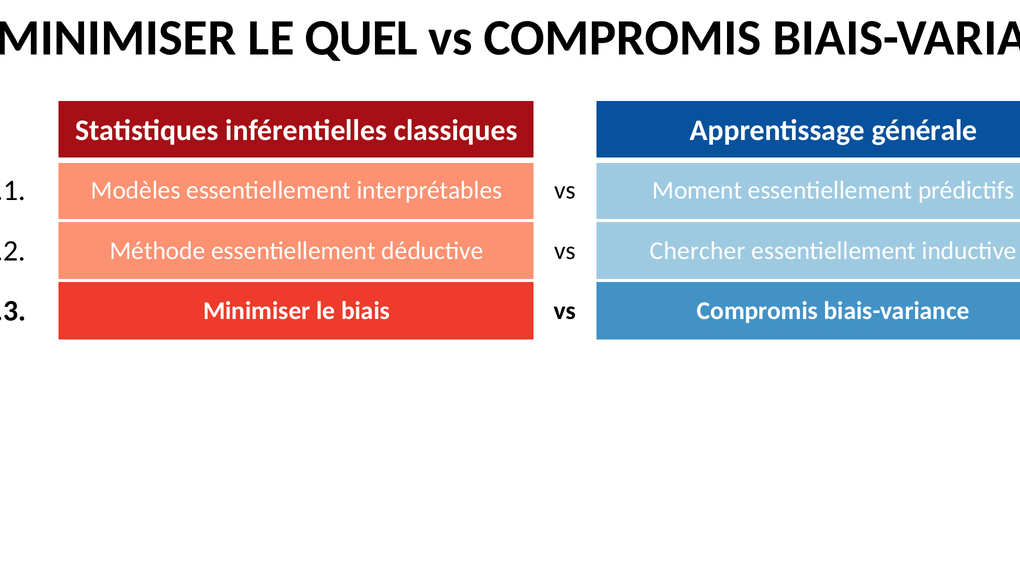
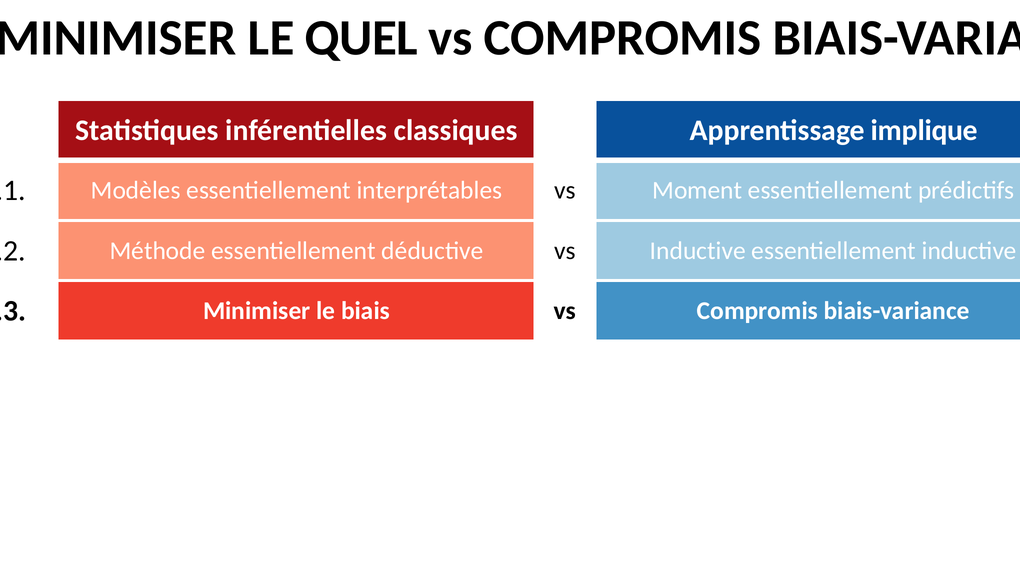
générale: générale -> implique
vs Chercher: Chercher -> Inductive
